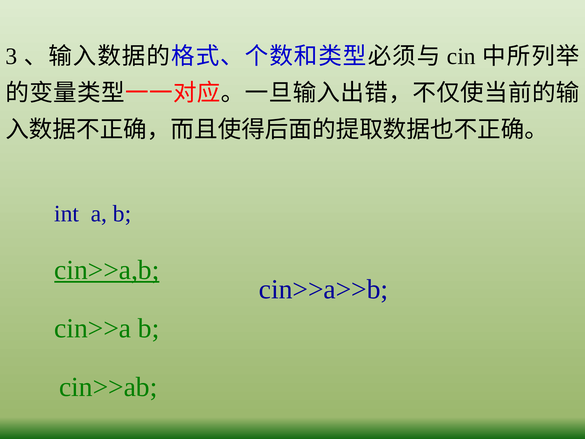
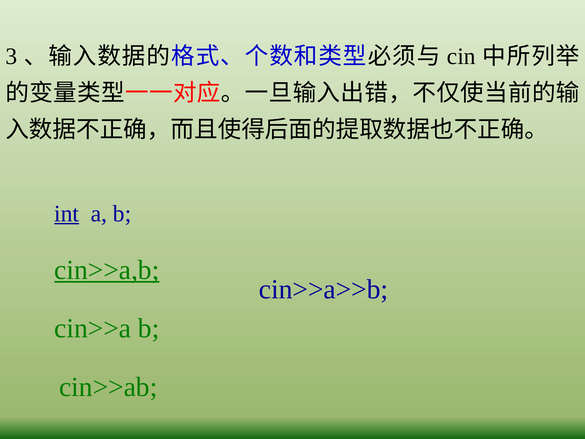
int underline: none -> present
